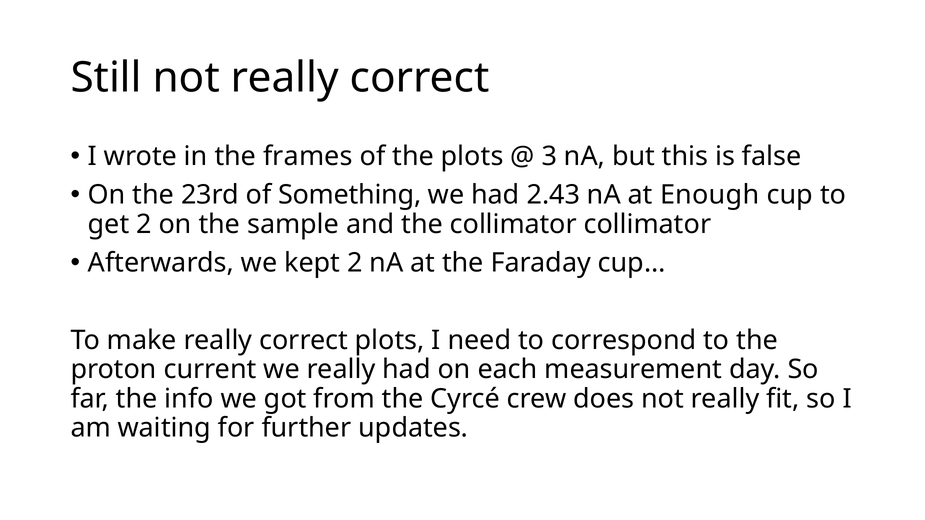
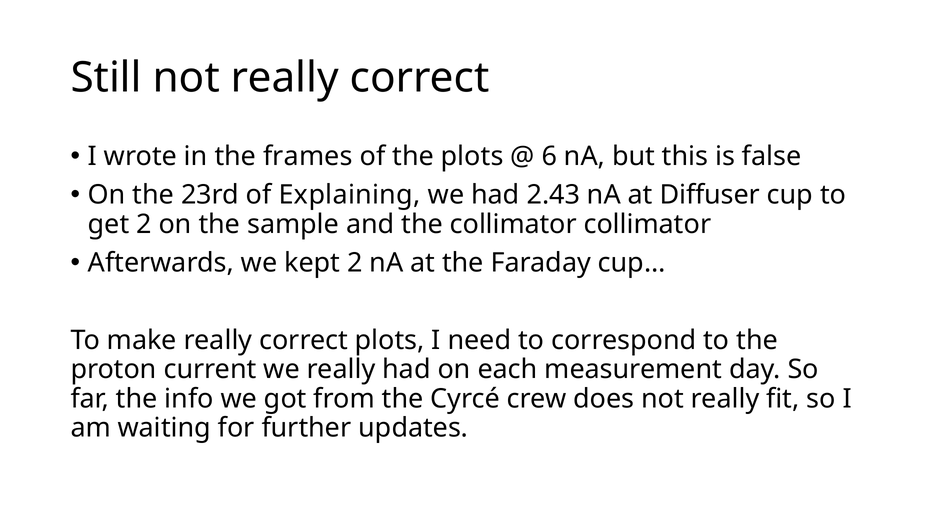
3: 3 -> 6
Something: Something -> Explaining
Enough: Enough -> Diffuser
